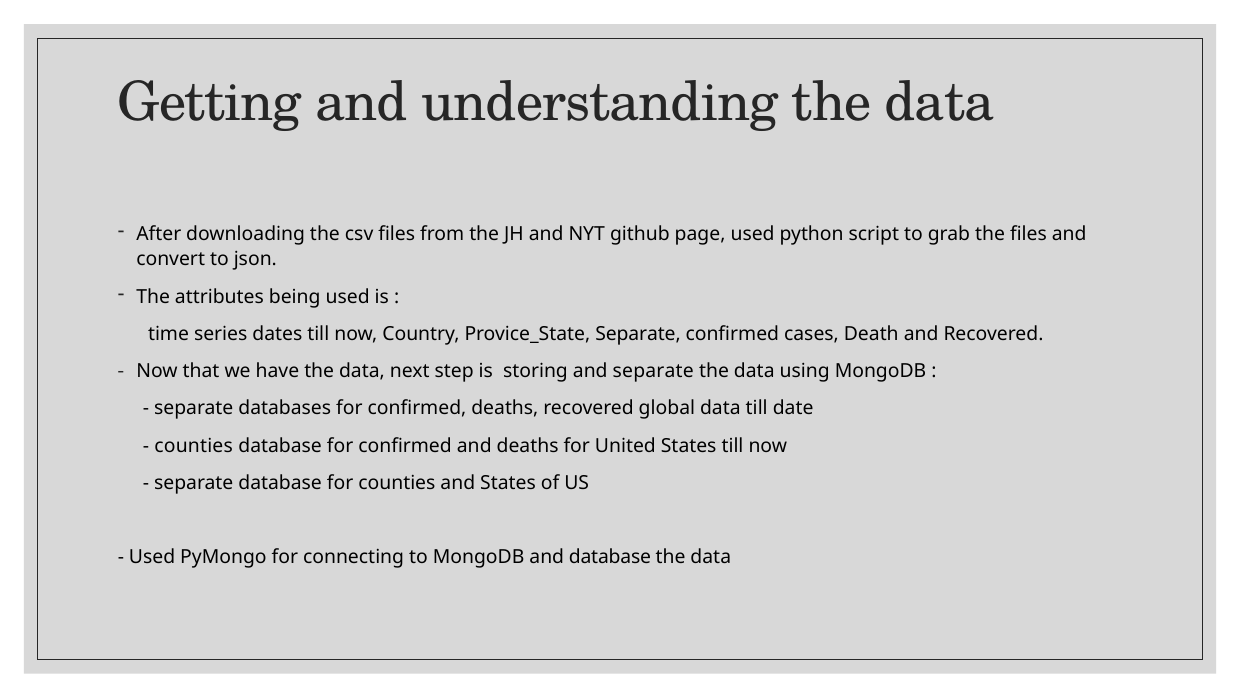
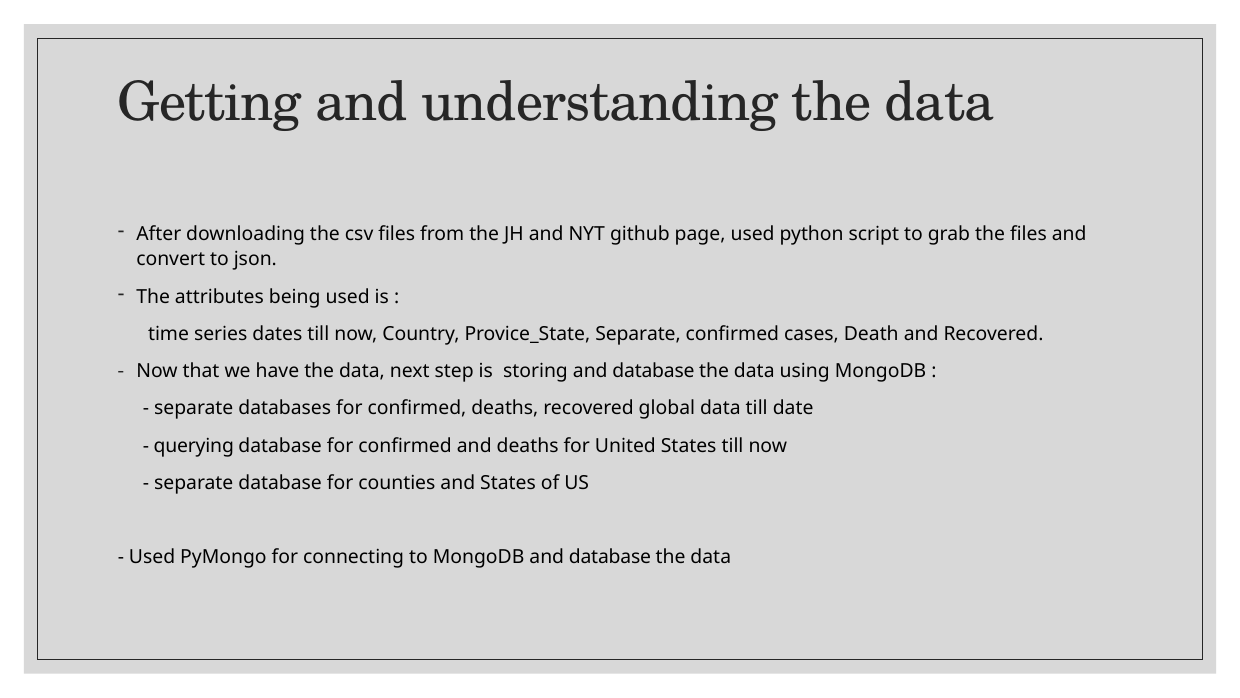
storing and separate: separate -> database
counties at (194, 445): counties -> querying
